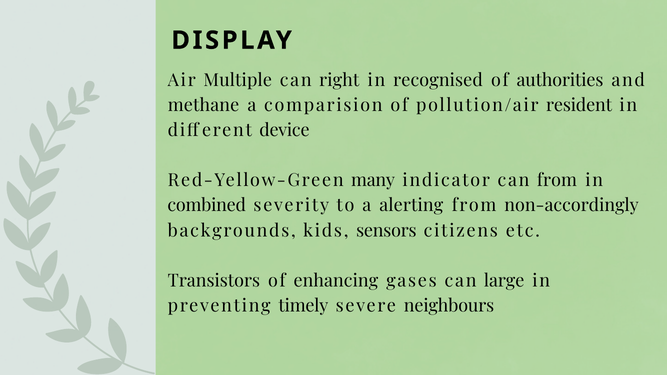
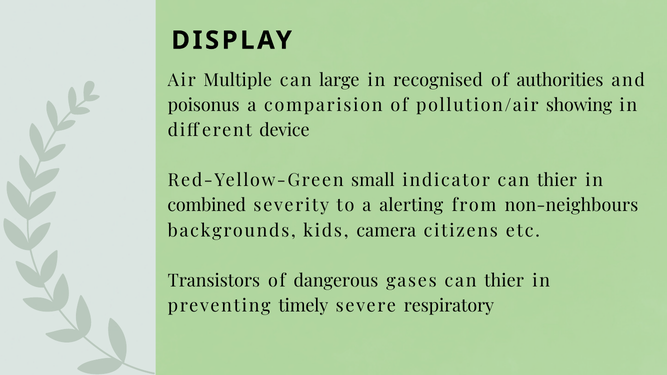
right: right -> large
methane: methane -> poisonus
resident: resident -> showing
many: many -> small
indicator can from: from -> thier
non-accordingly: non-accordingly -> non-neighbours
sensors: sensors -> camera
enhancing: enhancing -> dangerous
gases can large: large -> thier
neighbours: neighbours -> respiratory
